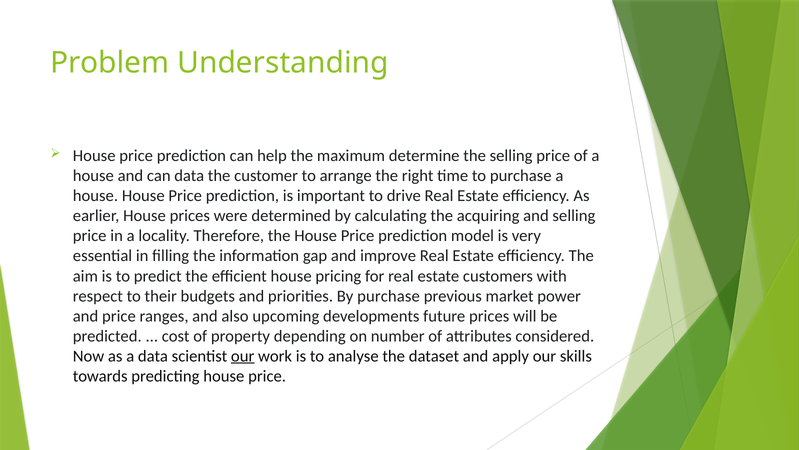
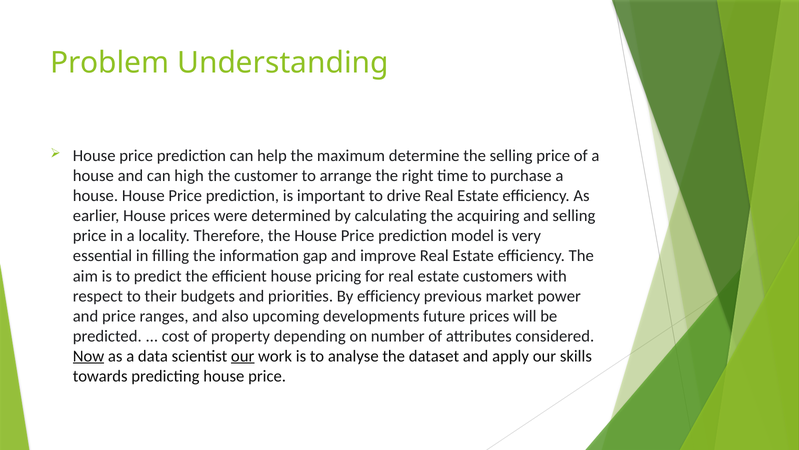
can data: data -> high
By purchase: purchase -> efficiency
Now underline: none -> present
